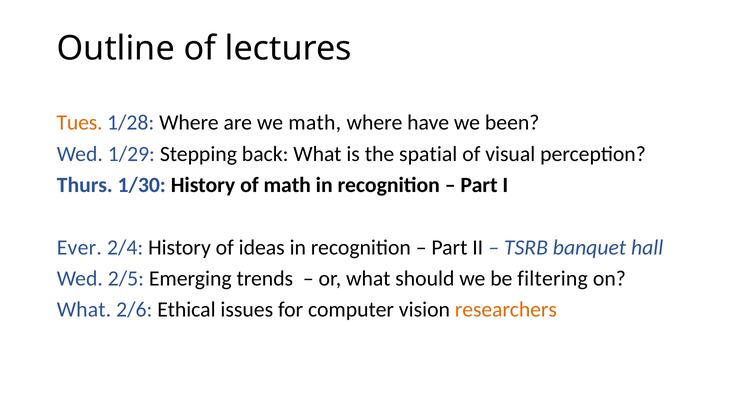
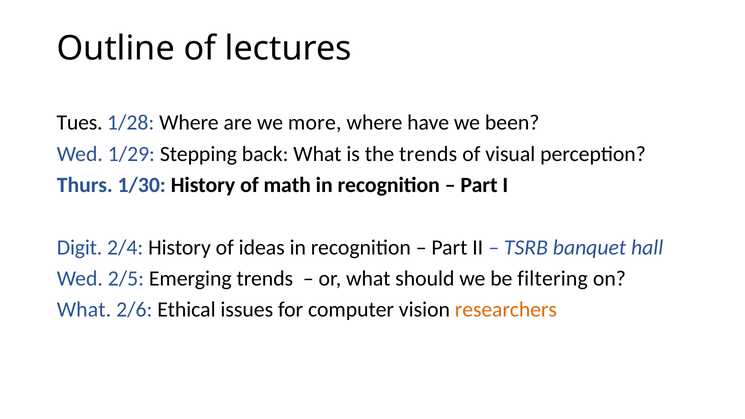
Tues colour: orange -> black
we math: math -> more
the spatial: spatial -> trends
Ever: Ever -> Digit
